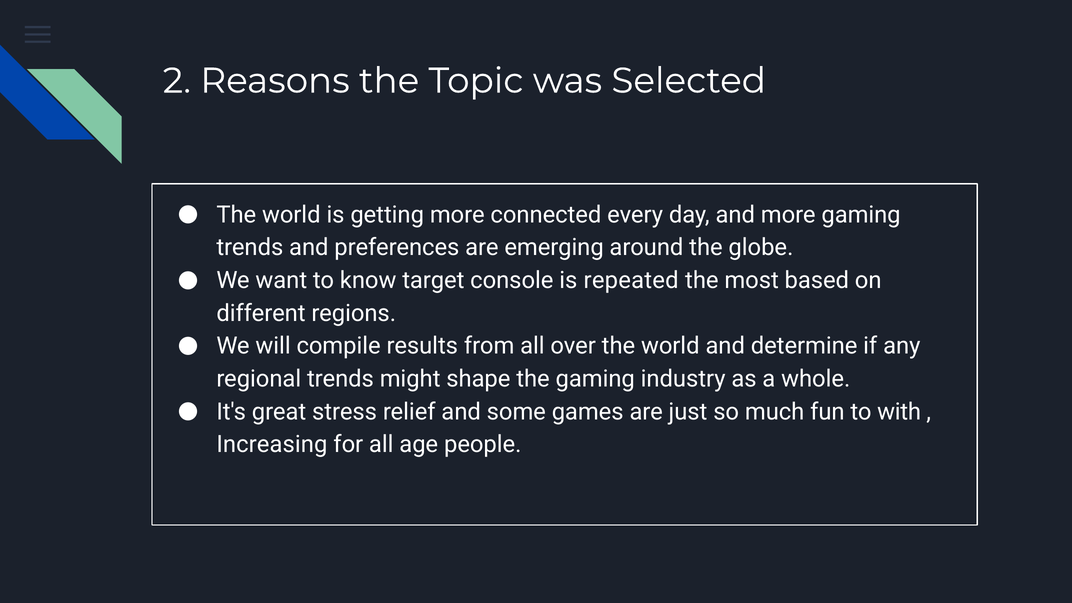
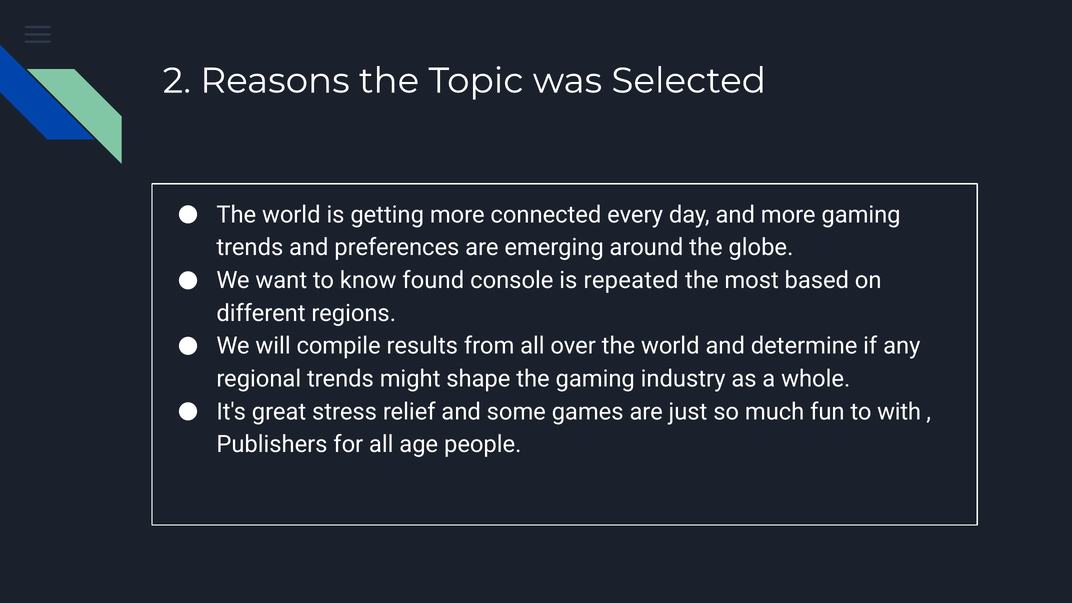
target: target -> found
Increasing: Increasing -> Publishers
